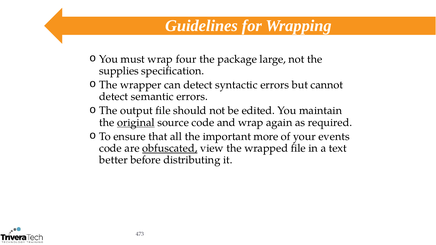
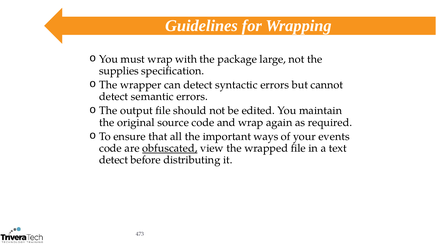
four: four -> with
original underline: present -> none
more: more -> ways
better at (113, 160): better -> detect
